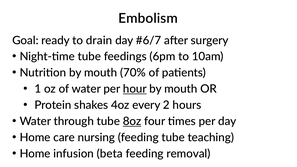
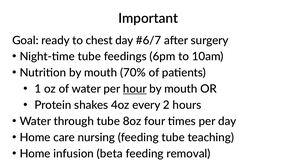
Embolism: Embolism -> Important
drain: drain -> chest
8oz underline: present -> none
